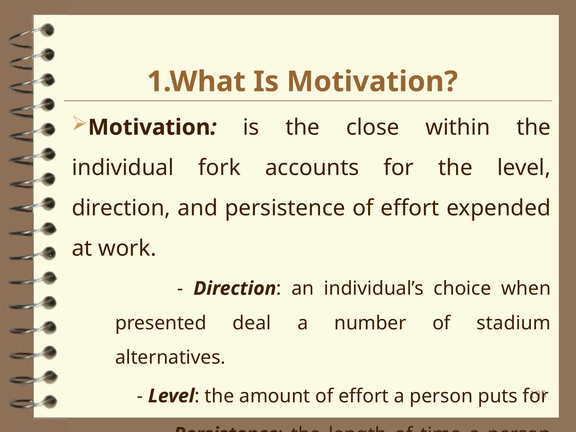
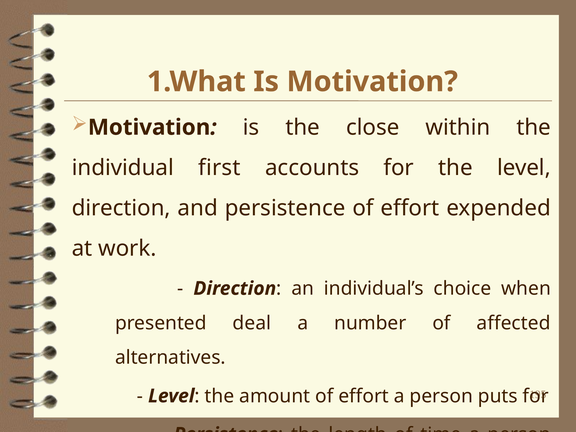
fork: fork -> first
stadium: stadium -> affected
